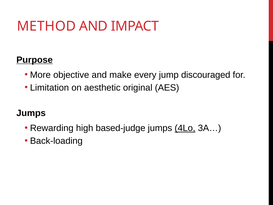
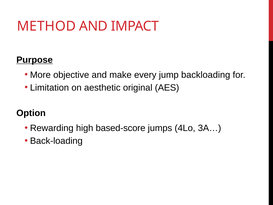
discouraged: discouraged -> backloading
Jumps at (31, 113): Jumps -> Option
based-judge: based-judge -> based-score
4Lo underline: present -> none
